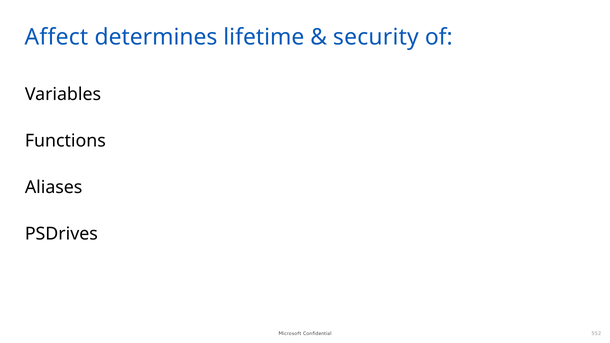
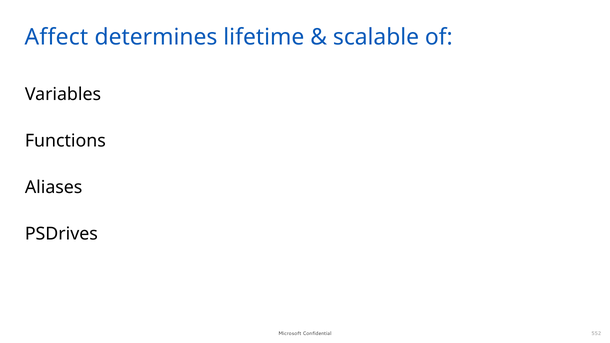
security: security -> scalable
